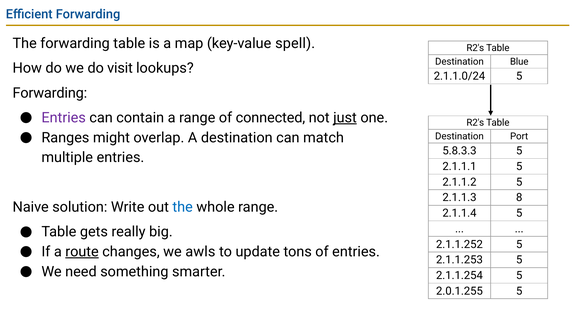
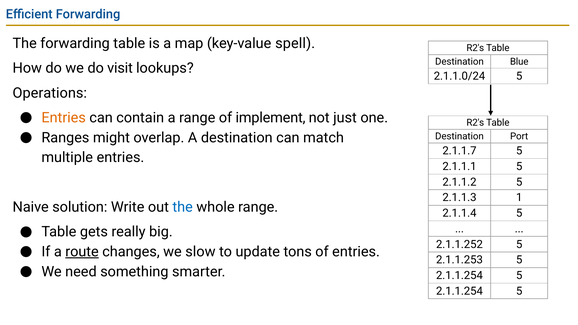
Forwarding at (50, 93): Forwarding -> Operations
Entries at (64, 118) colour: purple -> orange
connected: connected -> implement
just underline: present -> none
5.8.3.3: 5.8.3.3 -> 2.1.1.7
8: 8 -> 1
awls: awls -> slow
2.0.1.255 at (459, 291): 2.0.1.255 -> 2.1.1.254
